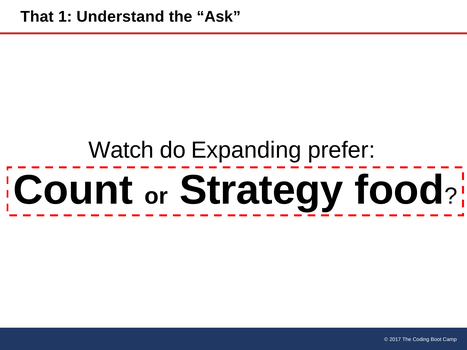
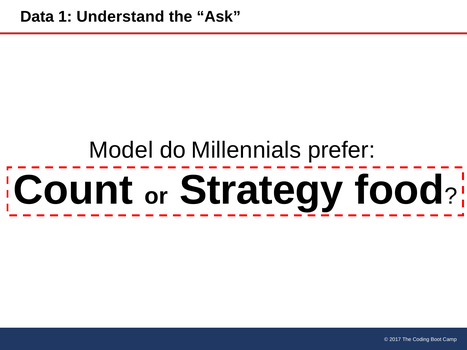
That: That -> Data
Watch: Watch -> Model
Expanding: Expanding -> Millennials
